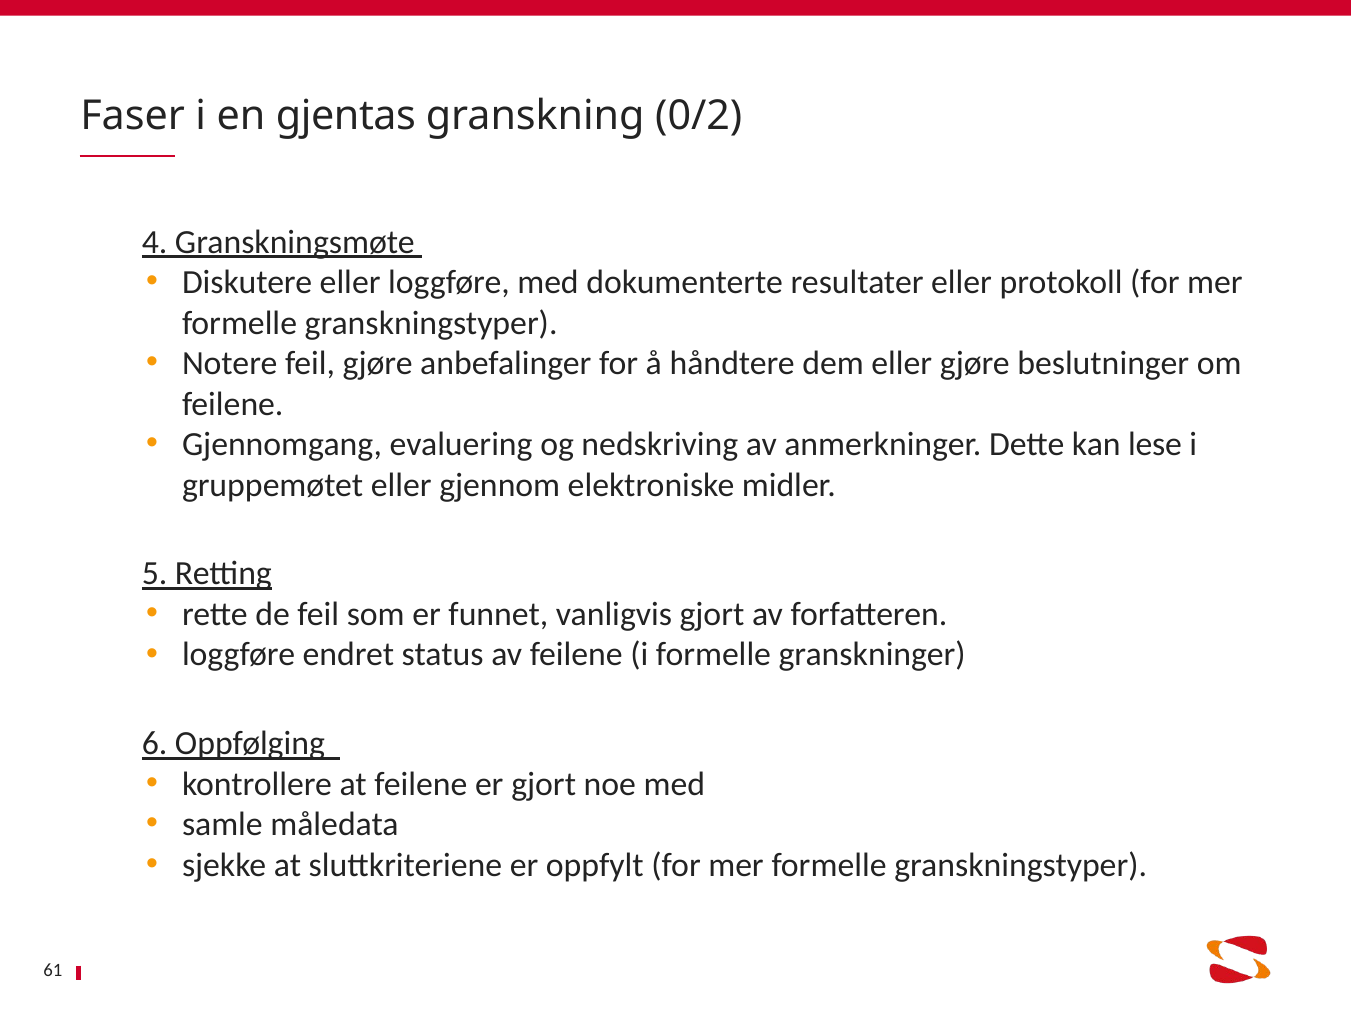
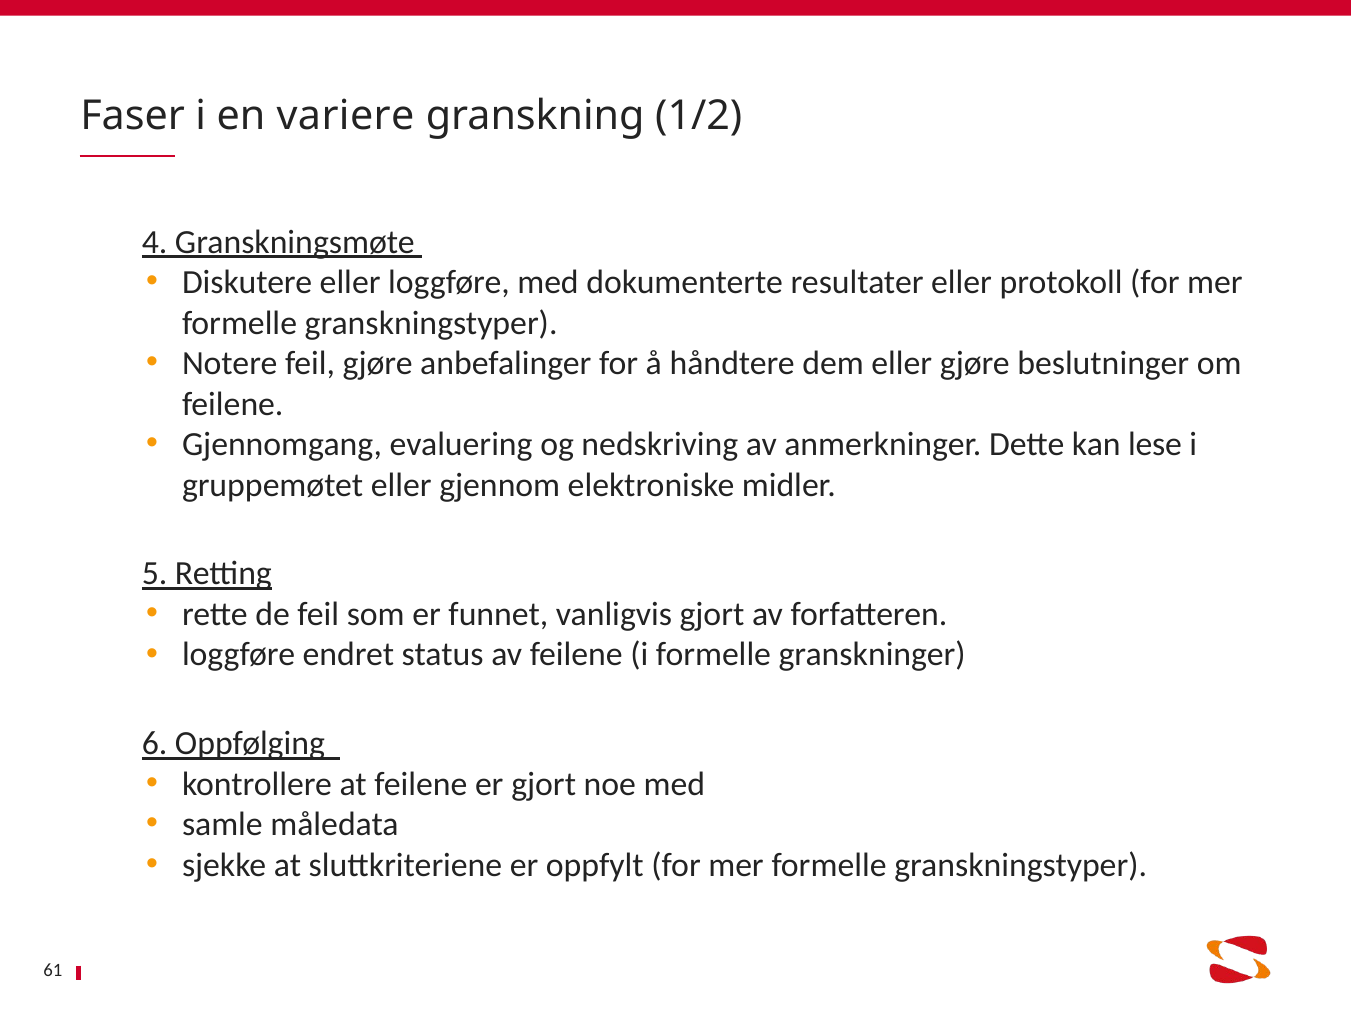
gjentas: gjentas -> variere
0/2: 0/2 -> 1/2
